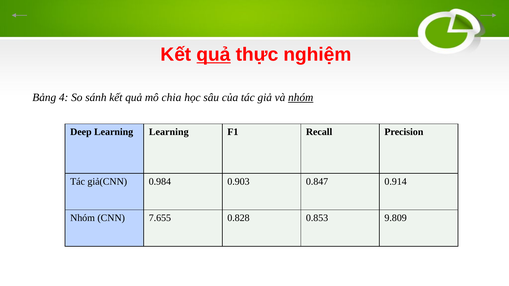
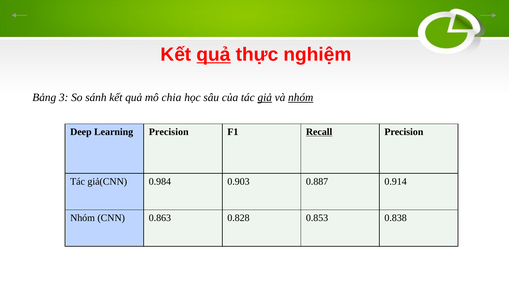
4: 4 -> 3
giả underline: none -> present
Learning Learning: Learning -> Precision
Recall underline: none -> present
0.847: 0.847 -> 0.887
7.655: 7.655 -> 0.863
9.809: 9.809 -> 0.838
